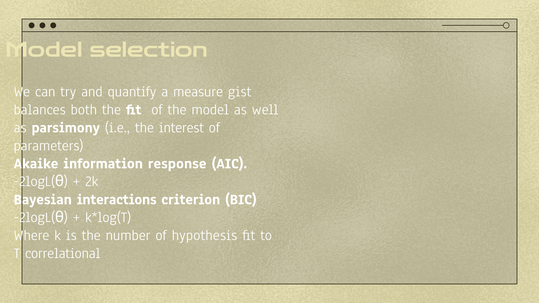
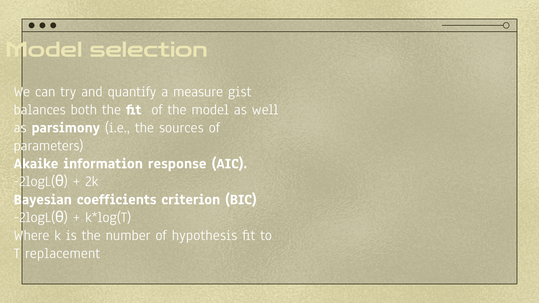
interest: interest -> sources
interactions: interactions -> coefficients
correlational: correlational -> replacement
